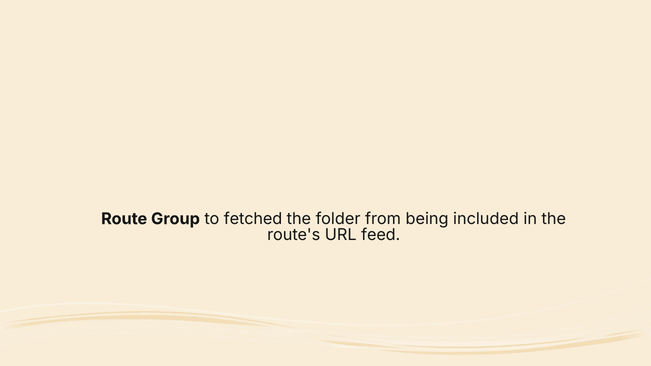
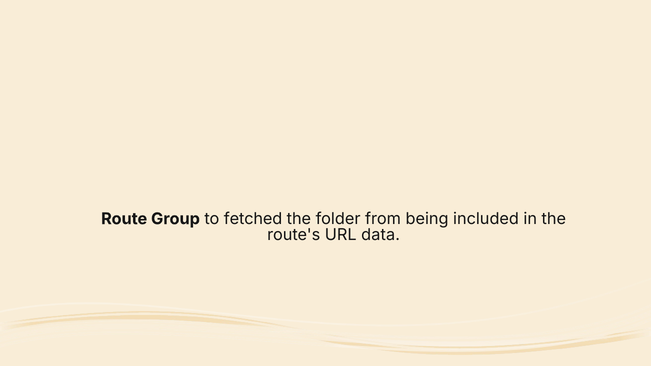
feed: feed -> data
